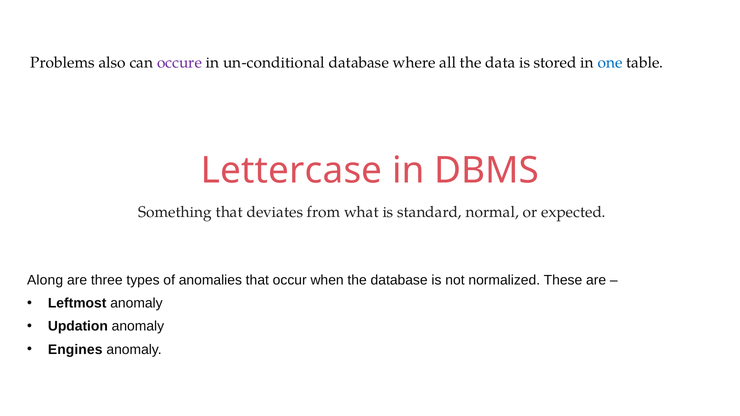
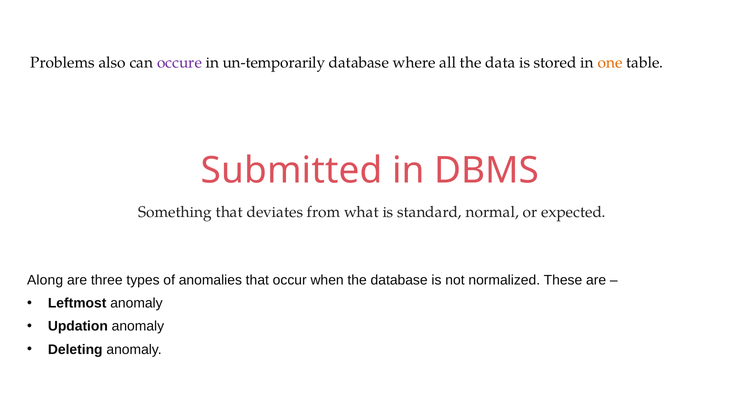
un-conditional: un-conditional -> un-temporarily
one colour: blue -> orange
Lettercase: Lettercase -> Submitted
Engines: Engines -> Deleting
